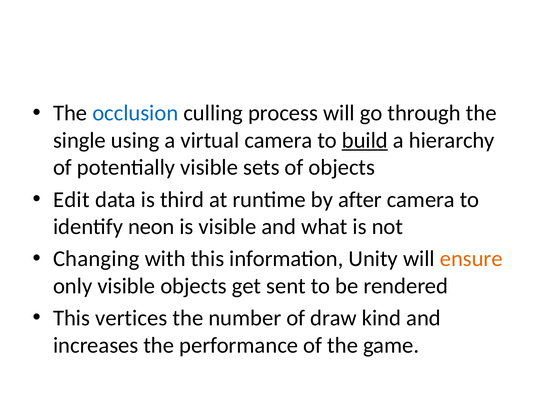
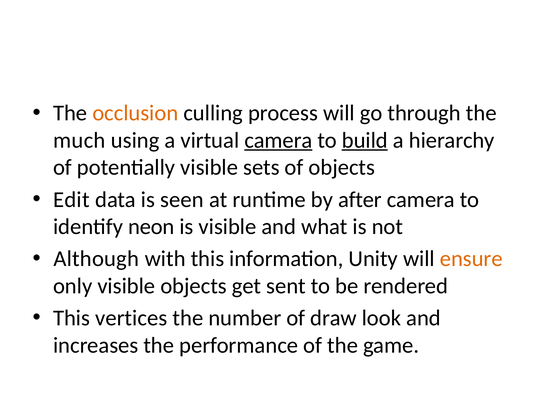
occlusion colour: blue -> orange
single: single -> much
camera at (278, 140) underline: none -> present
third: third -> seen
Changing: Changing -> Although
kind: kind -> look
